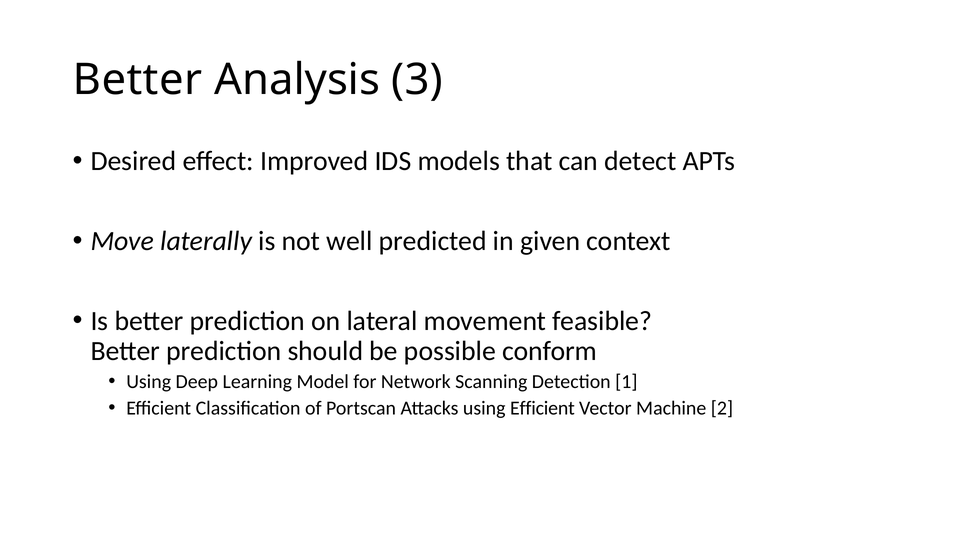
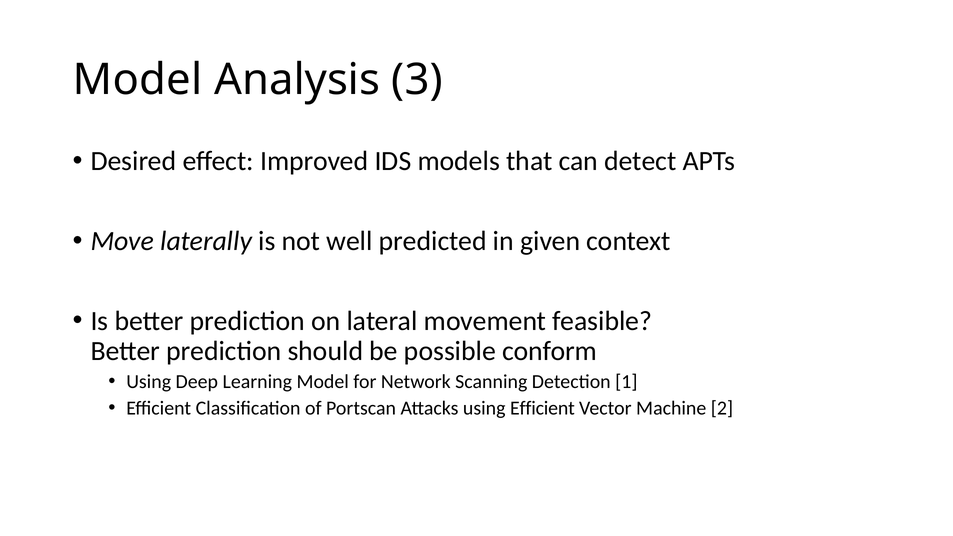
Better at (138, 80): Better -> Model
